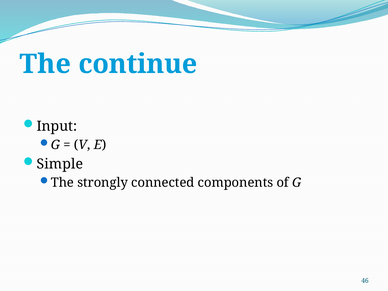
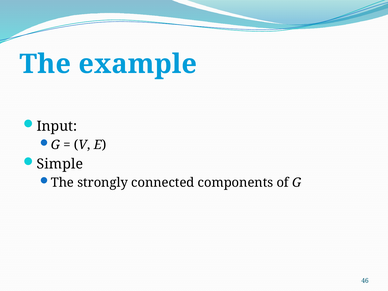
continue: continue -> example
